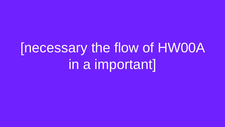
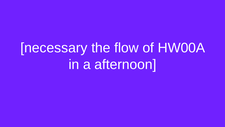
important: important -> afternoon
